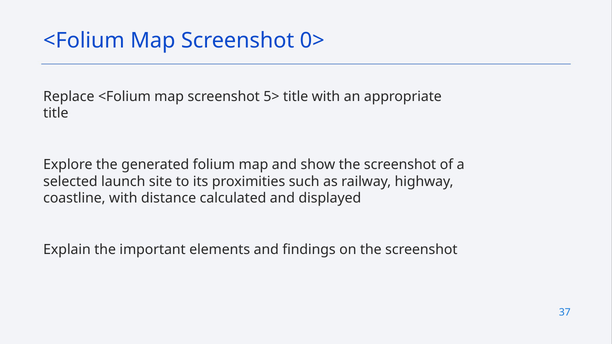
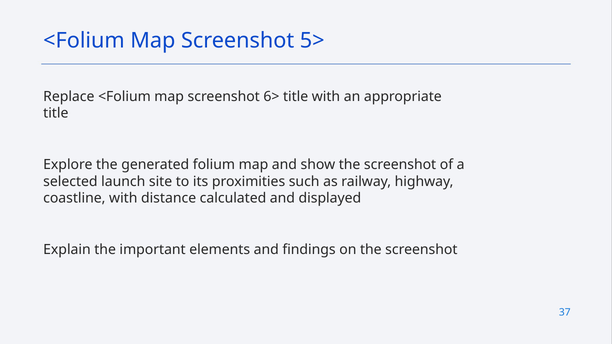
0>: 0> -> 5>
5>: 5> -> 6>
